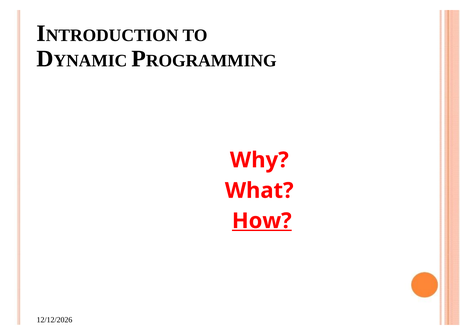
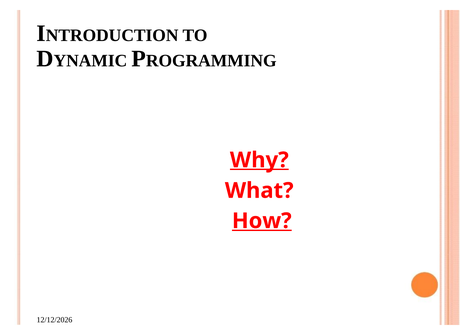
Why underline: none -> present
